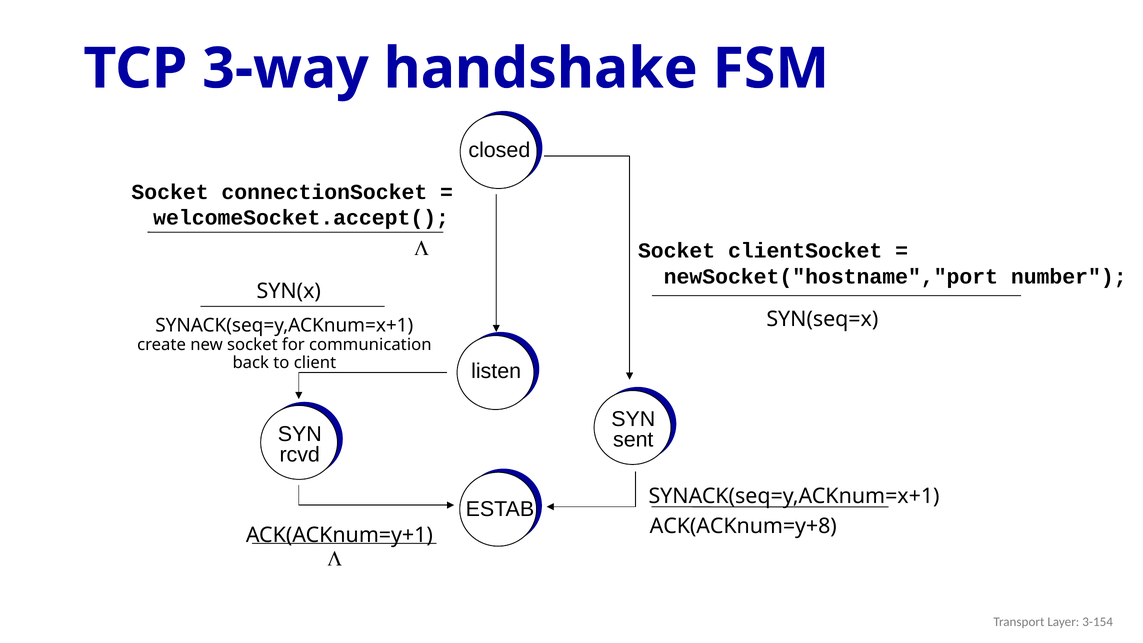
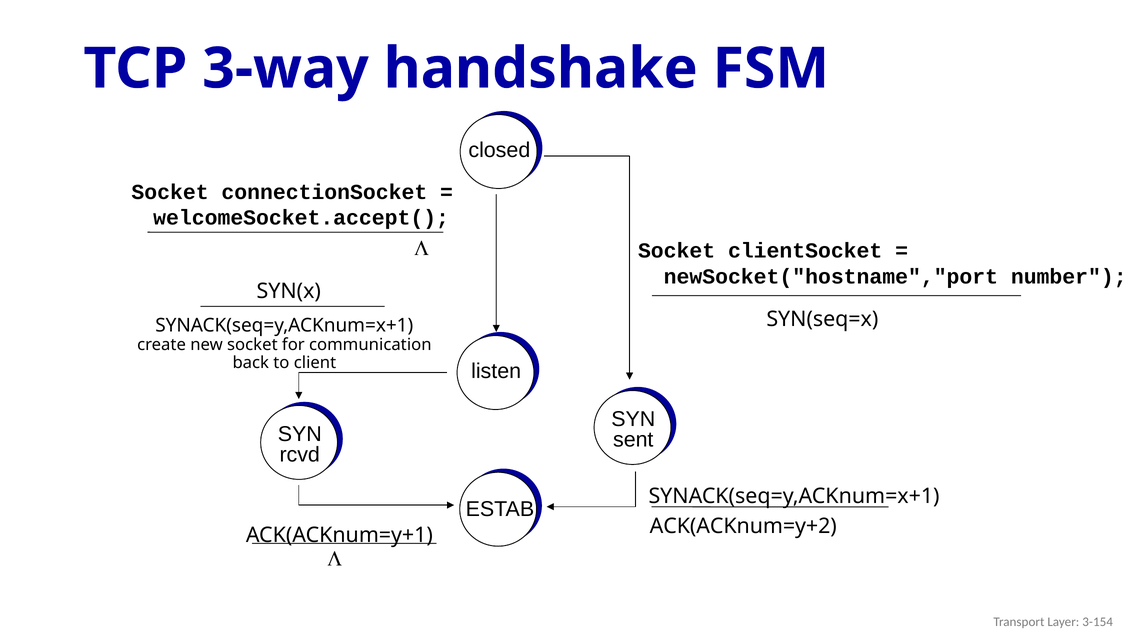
ACK(ACKnum=y+8: ACK(ACKnum=y+8 -> ACK(ACKnum=y+2
